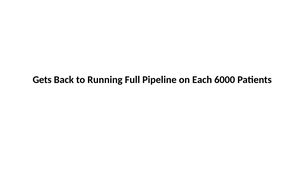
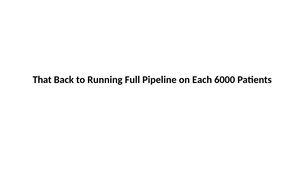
Gets: Gets -> That
